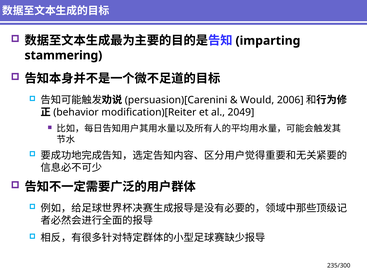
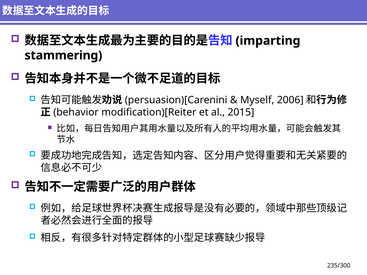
Would: Would -> Myself
2049: 2049 -> 2015
